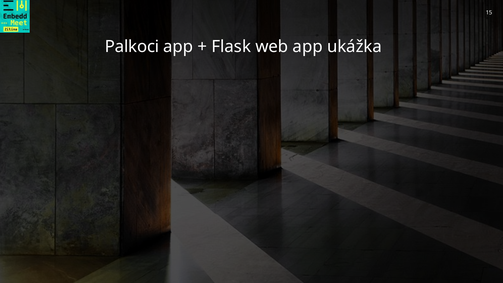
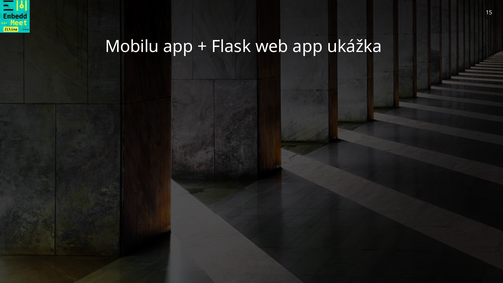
Palkoci: Palkoci -> Mobilu
